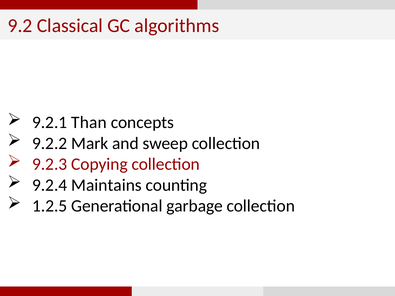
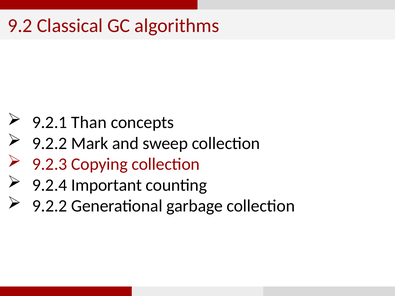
Maintains: Maintains -> Important
1.2.5 at (50, 206): 1.2.5 -> 9.2.2
